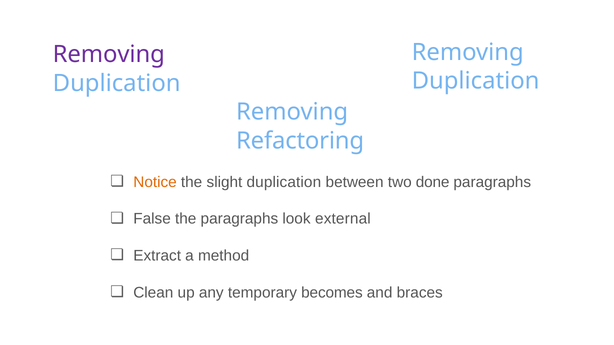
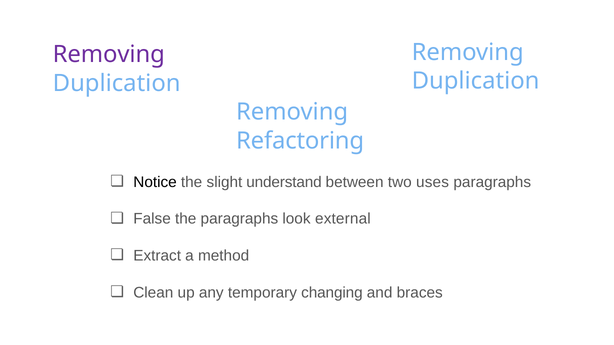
Notice colour: orange -> black
slight duplication: duplication -> understand
done: done -> uses
becomes: becomes -> changing
